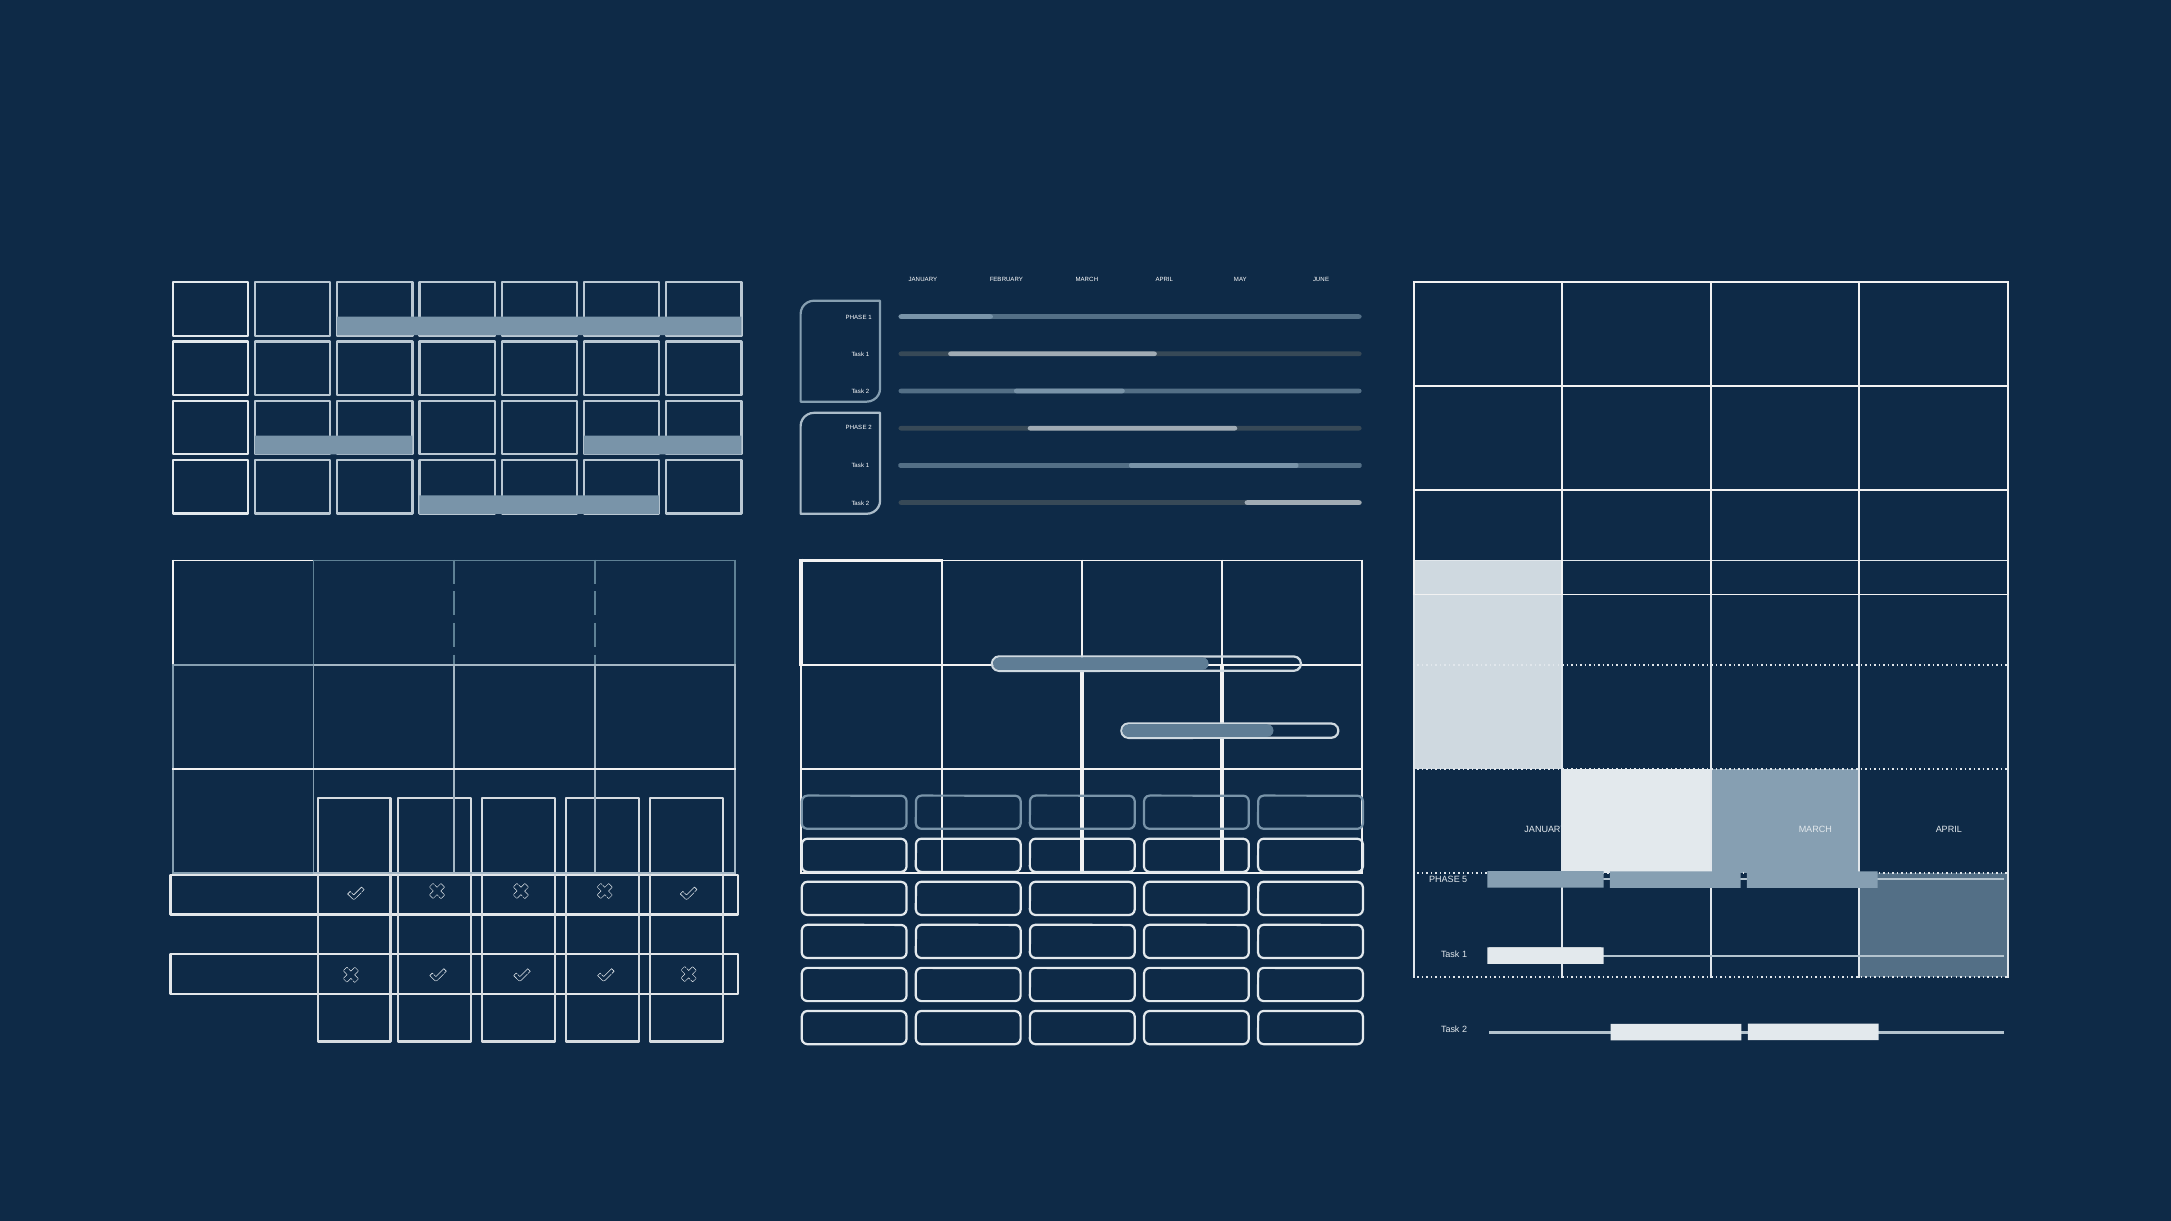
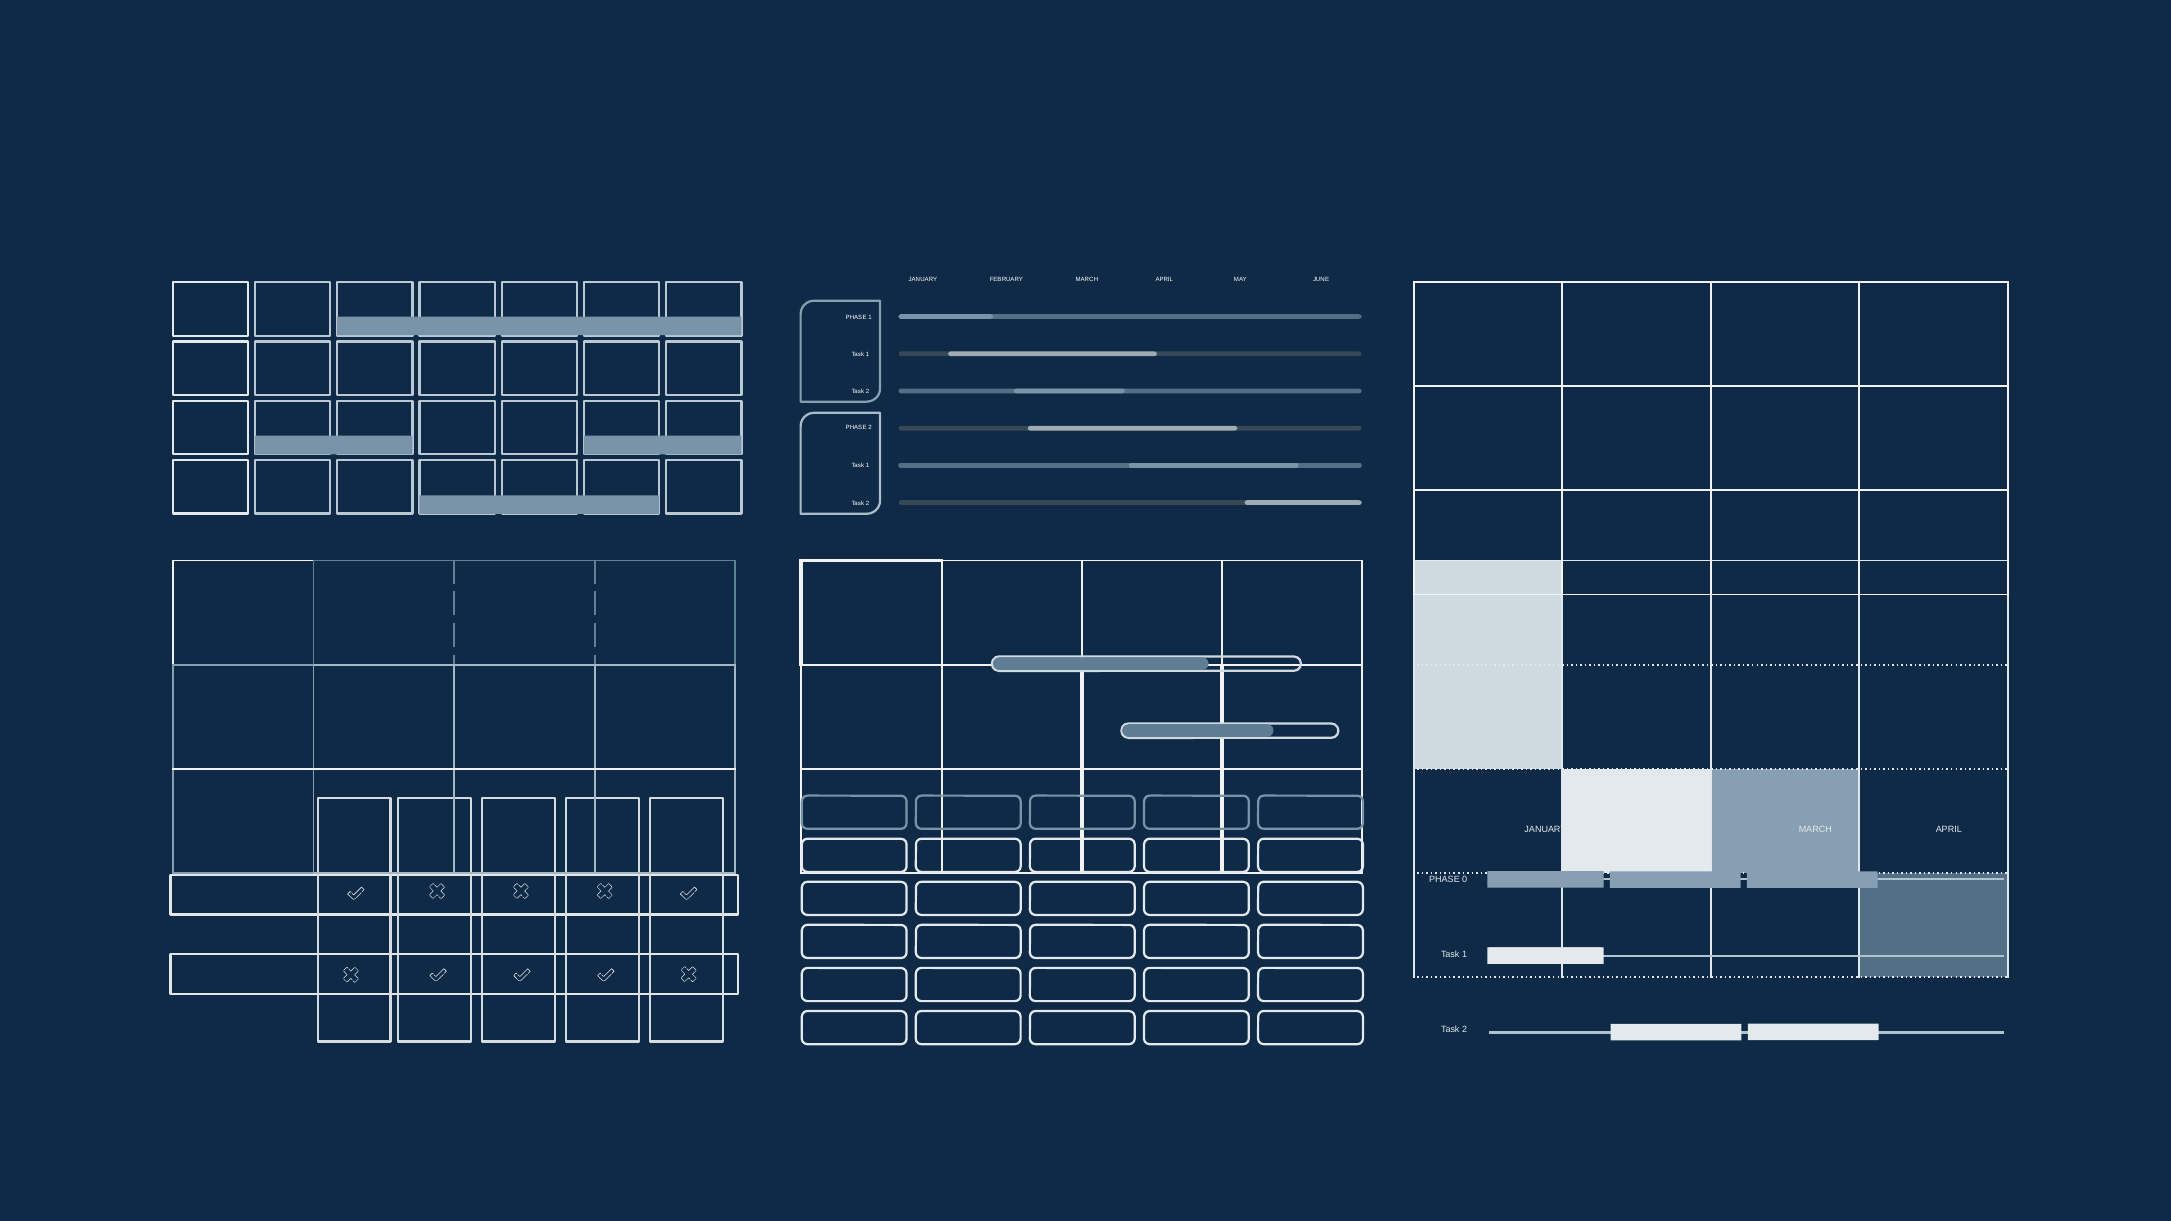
5: 5 -> 0
